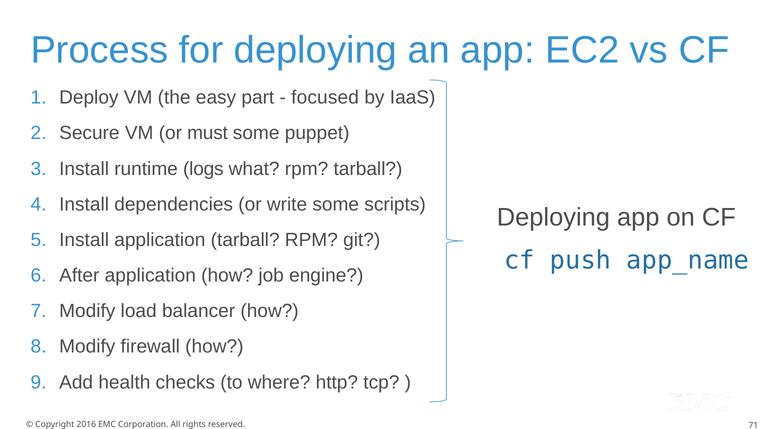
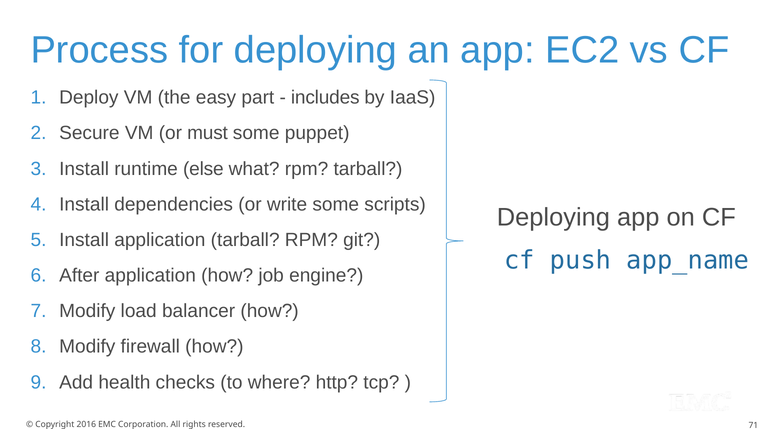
focused: focused -> includes
logs: logs -> else
